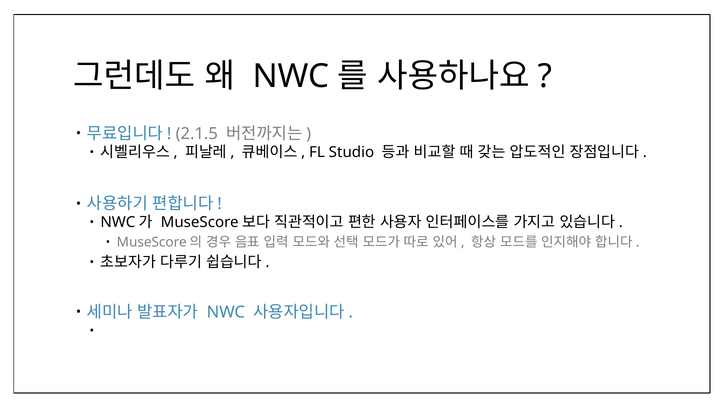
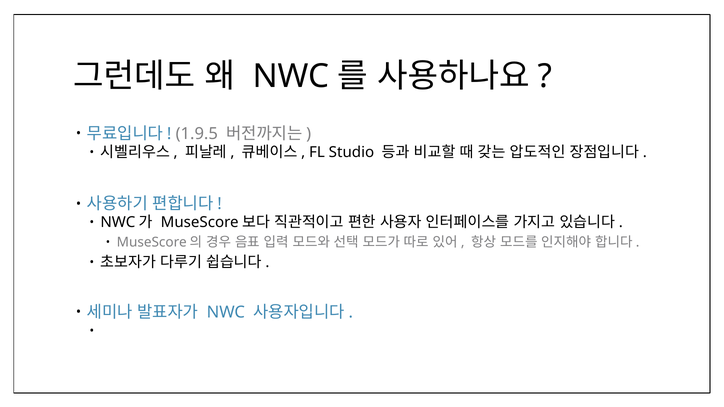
2.1.5: 2.1.5 -> 1.9.5
